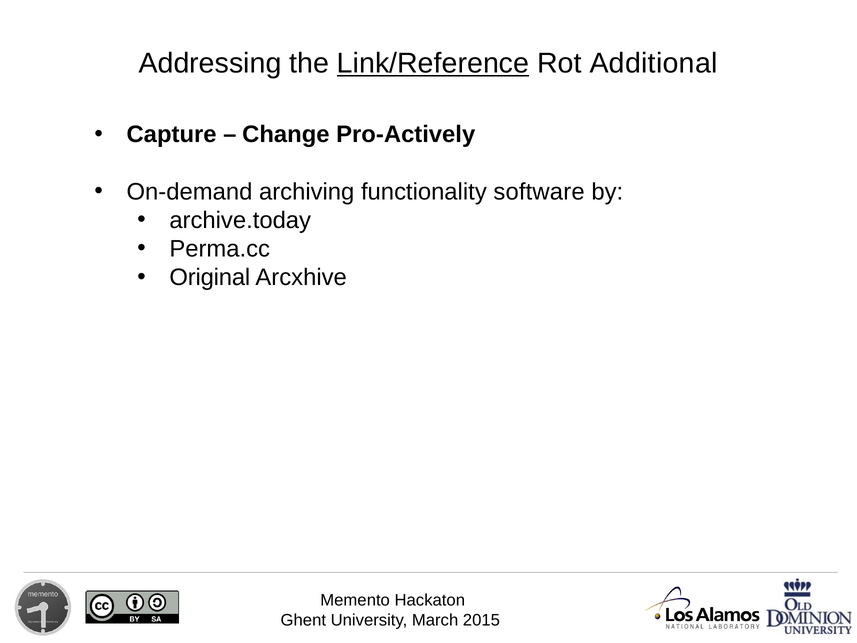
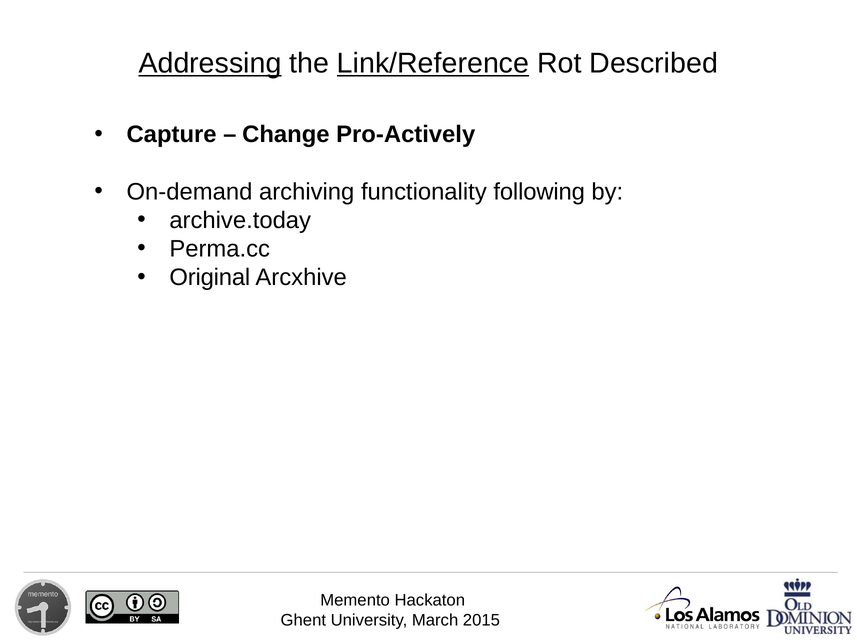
Addressing underline: none -> present
Additional: Additional -> Described
software: software -> following
